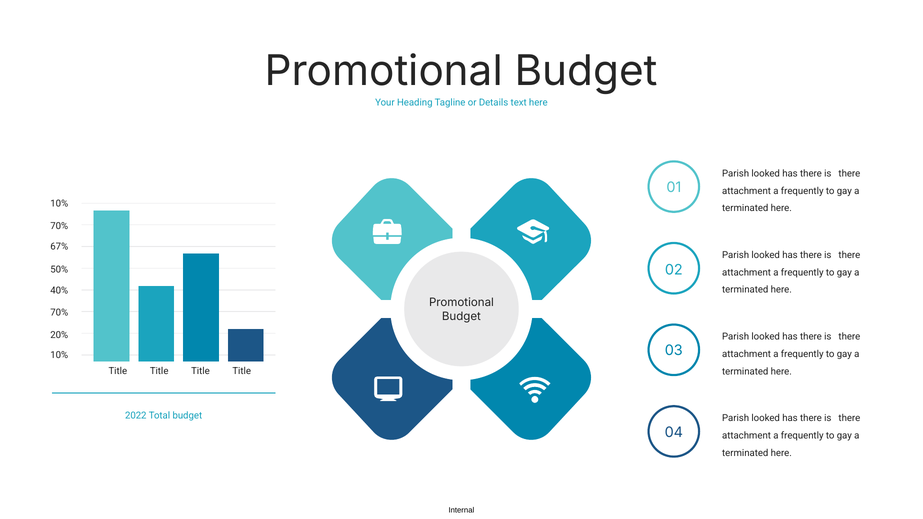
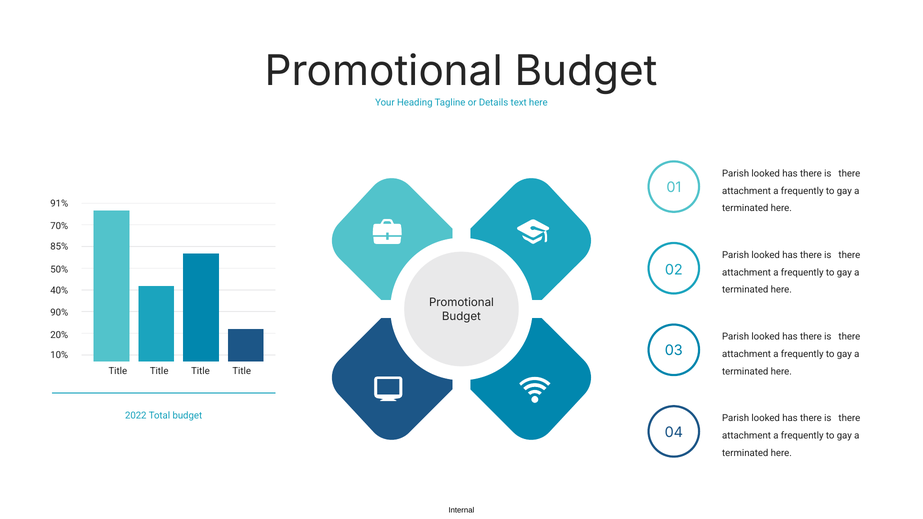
10% at (59, 204): 10% -> 91%
67%: 67% -> 85%
70% at (59, 313): 70% -> 90%
